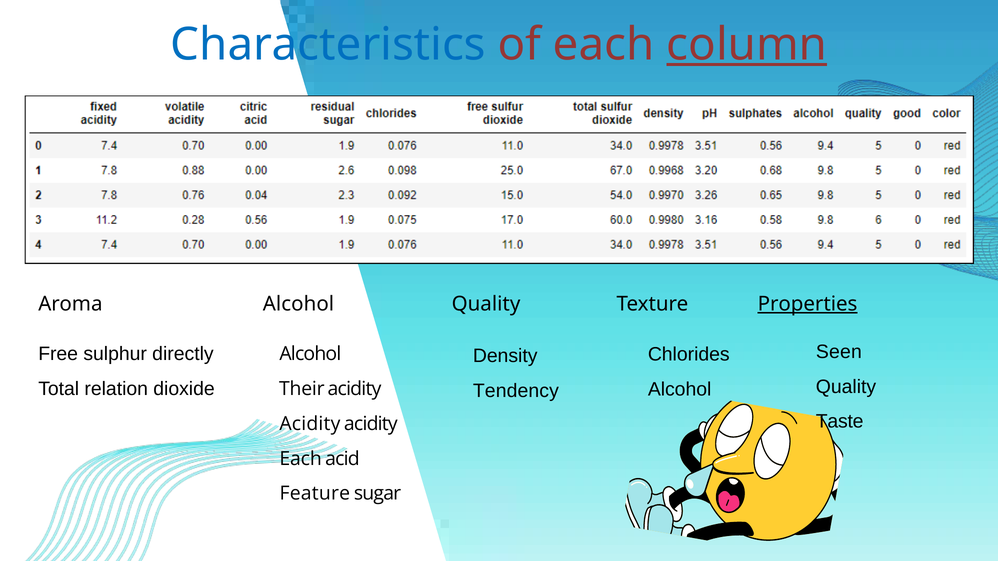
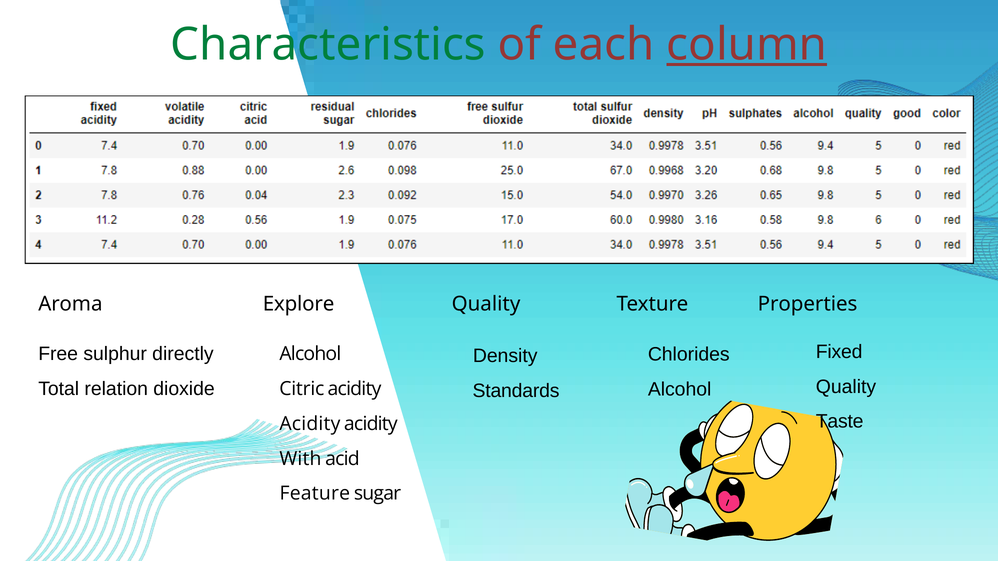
Characteristics colour: blue -> green
Aroma Alcohol: Alcohol -> Explore
Properties underline: present -> none
Seen: Seen -> Fixed
Tendency: Tendency -> Standards
Their: Their -> Citric
Each at (301, 459): Each -> With
